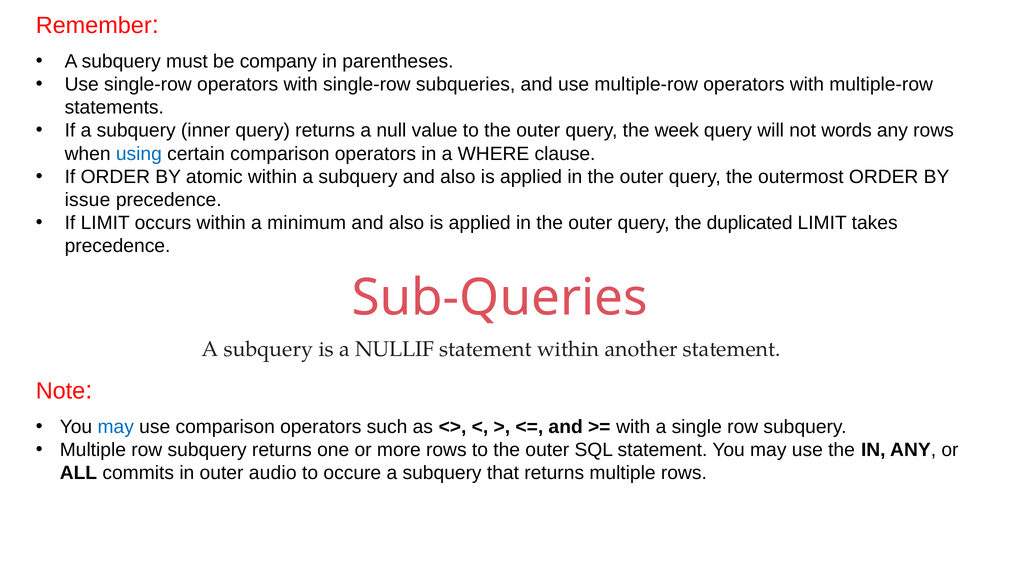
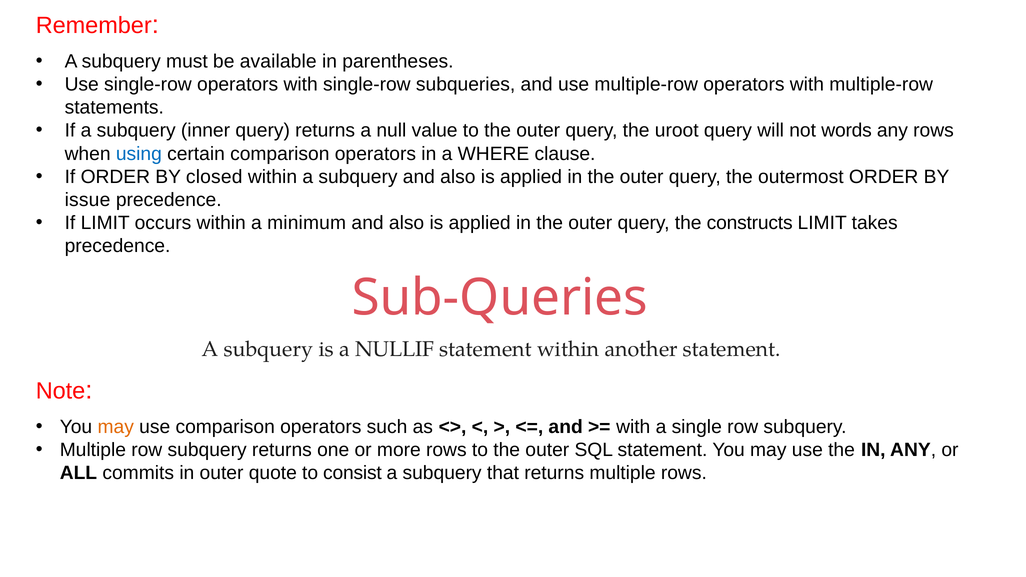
company: company -> available
week: week -> uroot
atomic: atomic -> closed
duplicated: duplicated -> constructs
may at (116, 427) colour: blue -> orange
audio: audio -> quote
occure: occure -> consist
